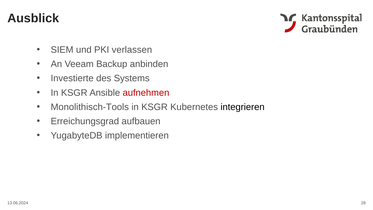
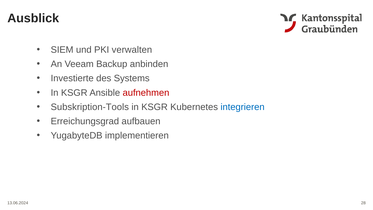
verlassen: verlassen -> verwalten
Monolithisch-Tools: Monolithisch-Tools -> Subskription-Tools
integrieren colour: black -> blue
